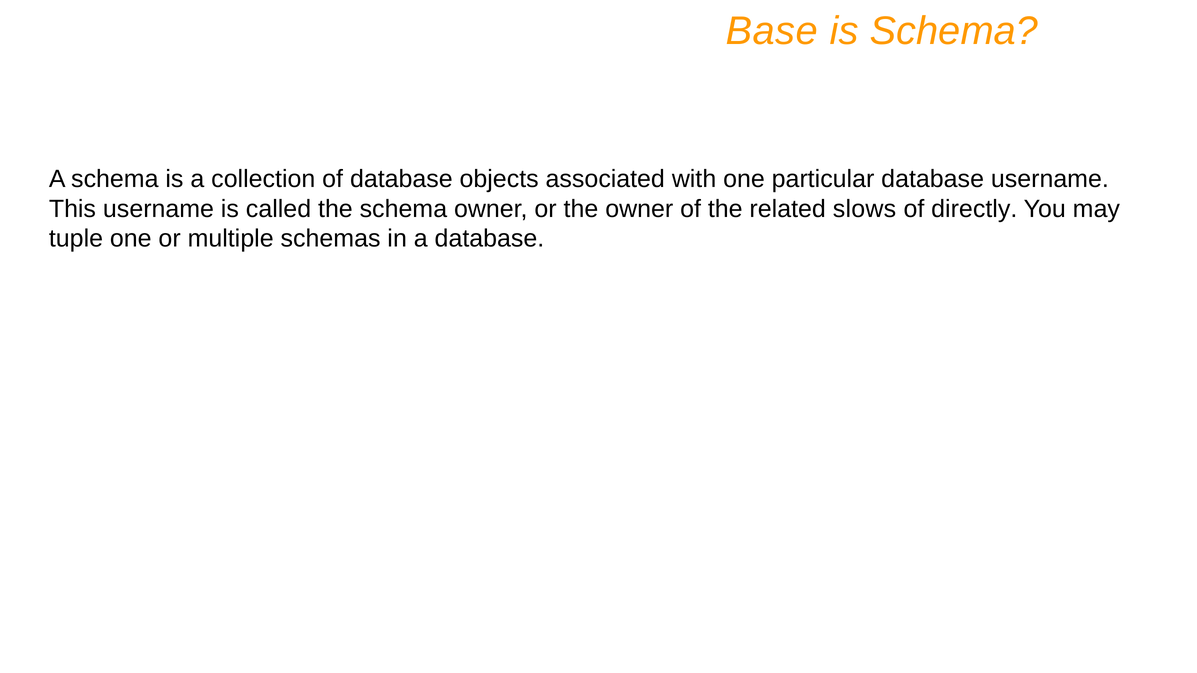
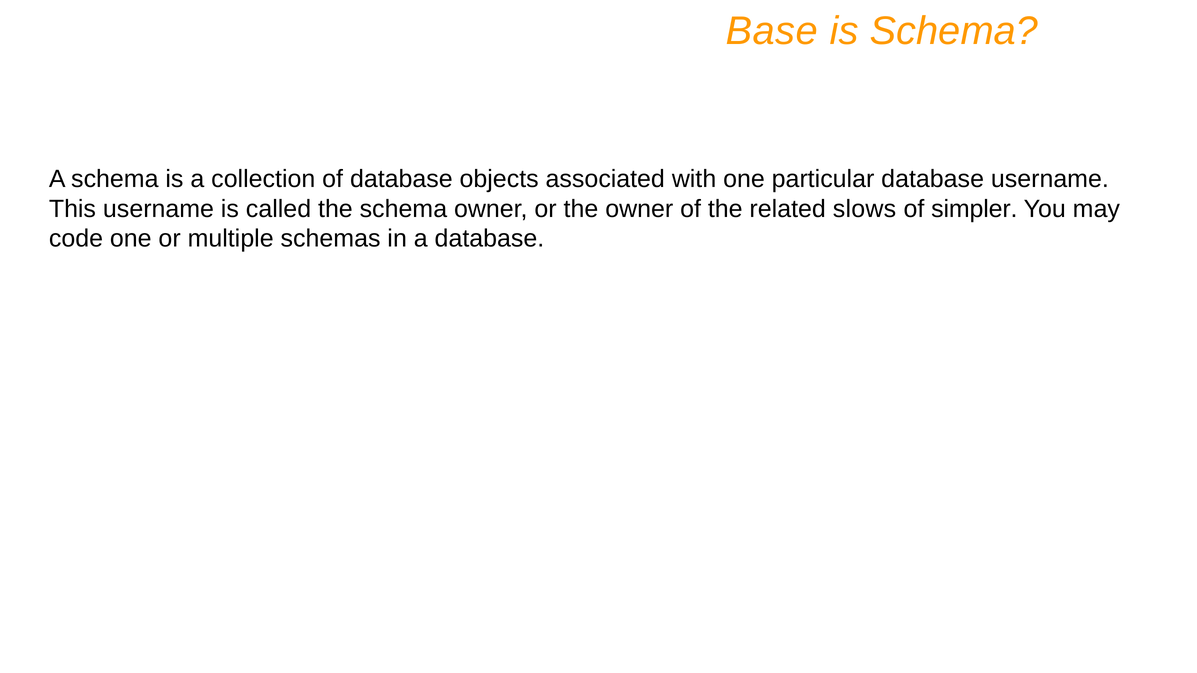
directly: directly -> simpler
tuple: tuple -> code
